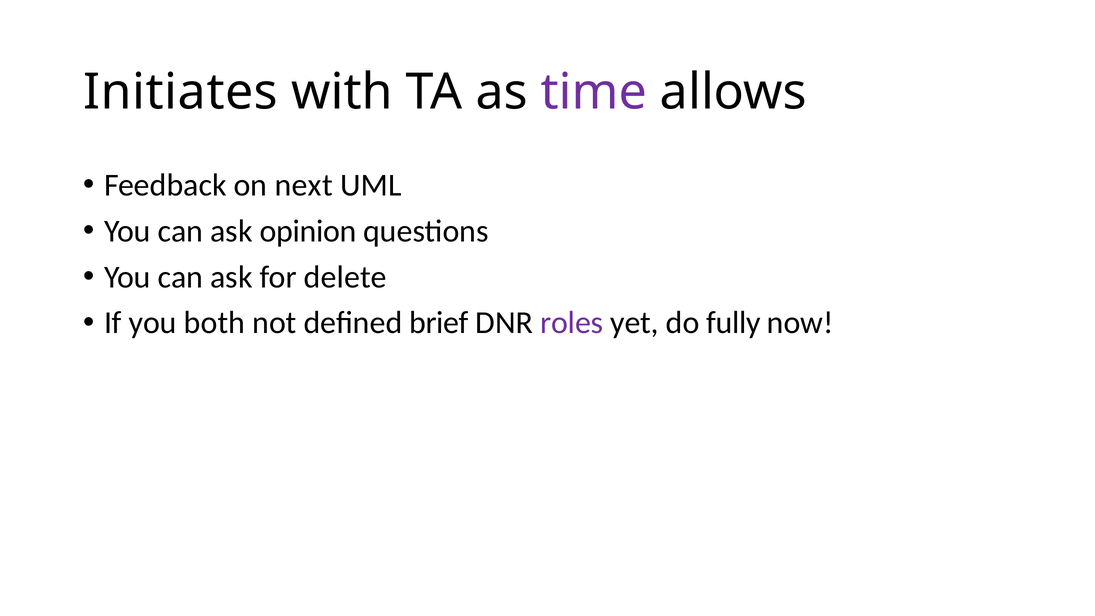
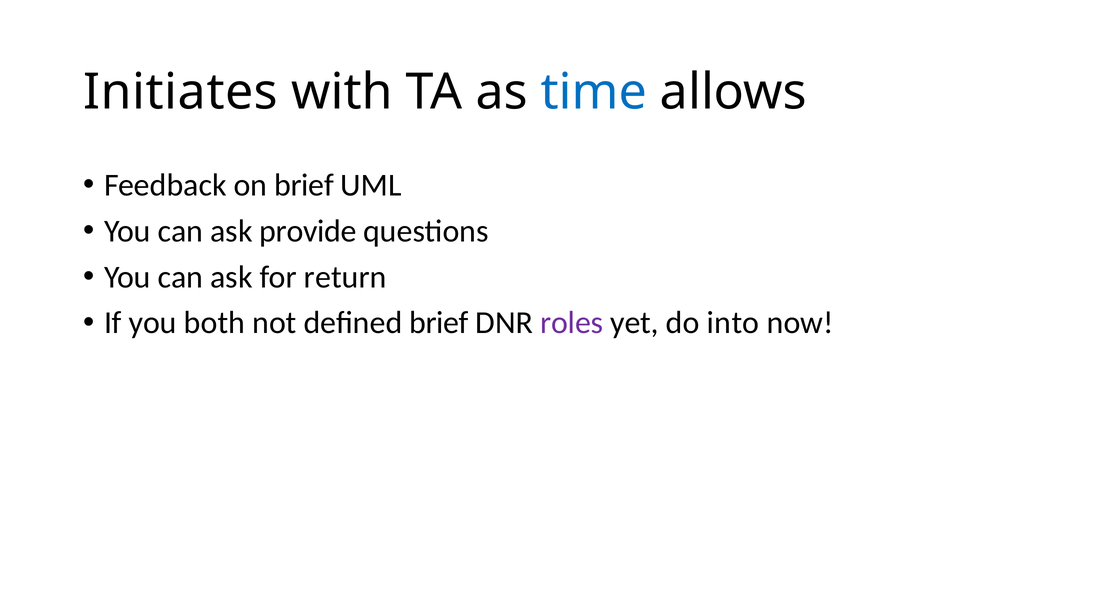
time colour: purple -> blue
on next: next -> brief
opinion: opinion -> provide
delete: delete -> return
fully: fully -> into
